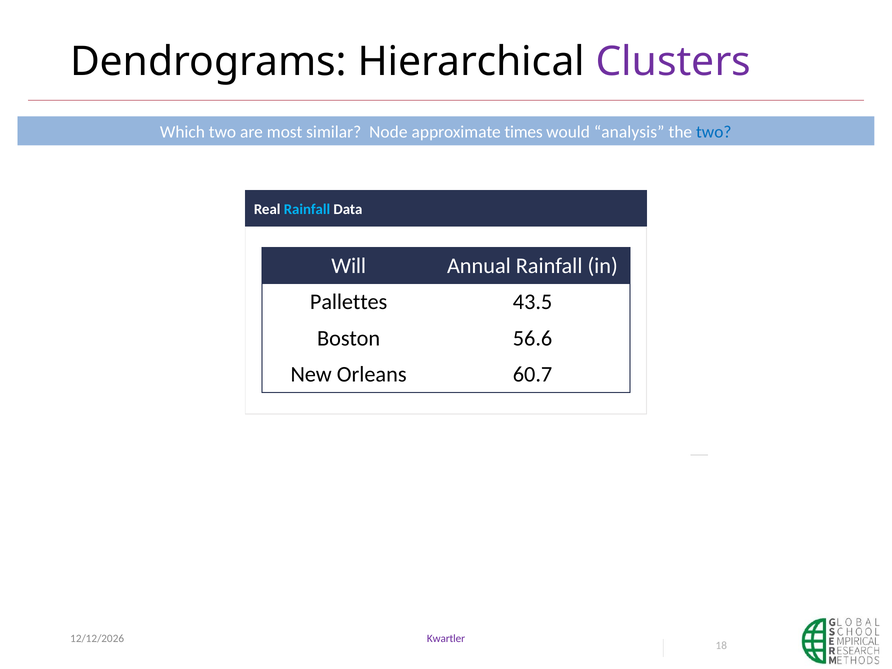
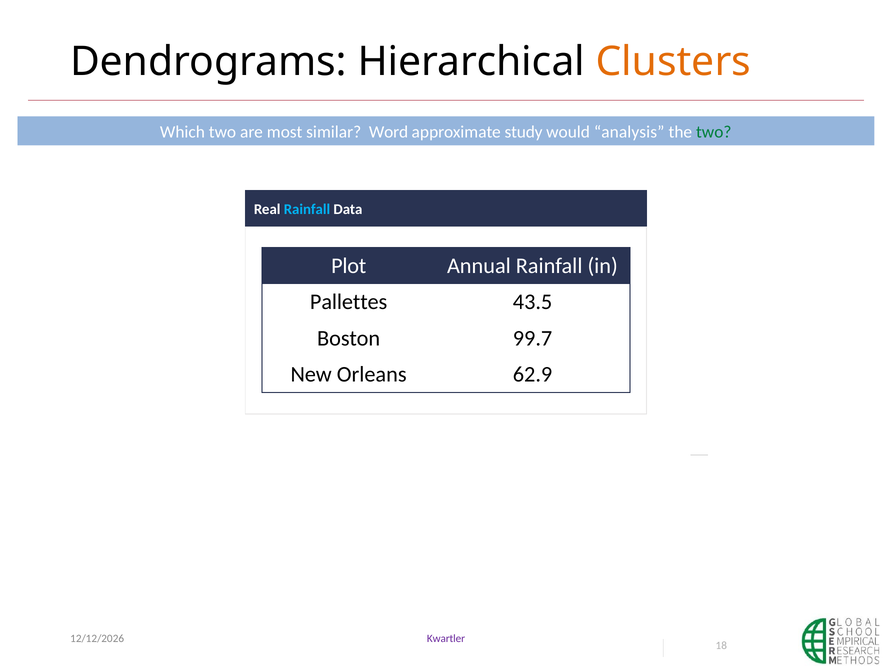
Clusters colour: purple -> orange
Node: Node -> Word
times: times -> study
two at (714, 132) colour: blue -> green
Will: Will -> Plot
56.6: 56.6 -> 99.7
60.7: 60.7 -> 62.9
